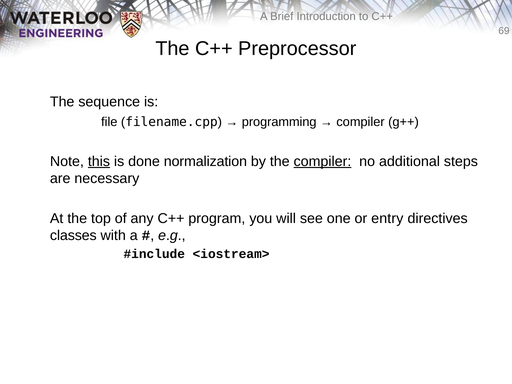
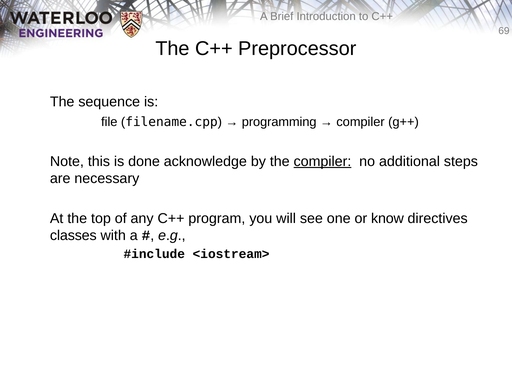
this underline: present -> none
normalization: normalization -> acknowledge
entry: entry -> know
